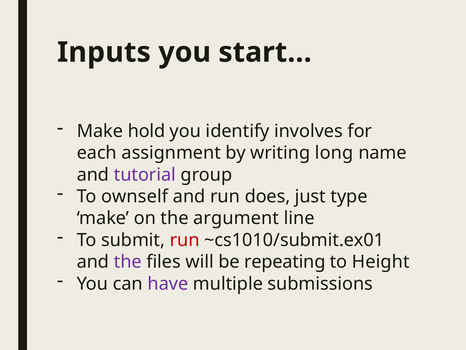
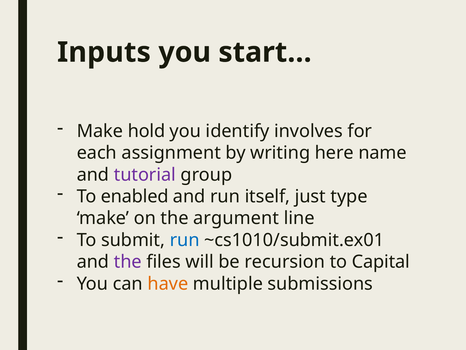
long: long -> here
ownself: ownself -> enabled
does: does -> itself
run at (185, 240) colour: red -> blue
repeating: repeating -> recursion
Height: Height -> Capital
have colour: purple -> orange
